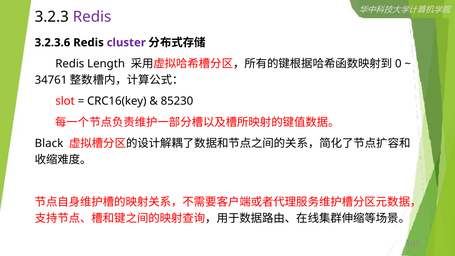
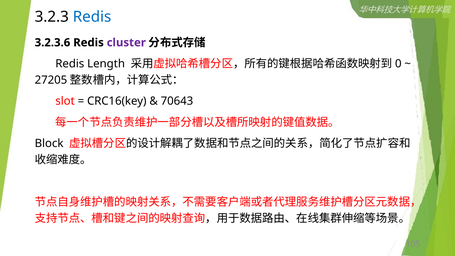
Redis at (92, 17) colour: purple -> blue
34761: 34761 -> 27205
85230: 85230 -> 70643
Black: Black -> Block
